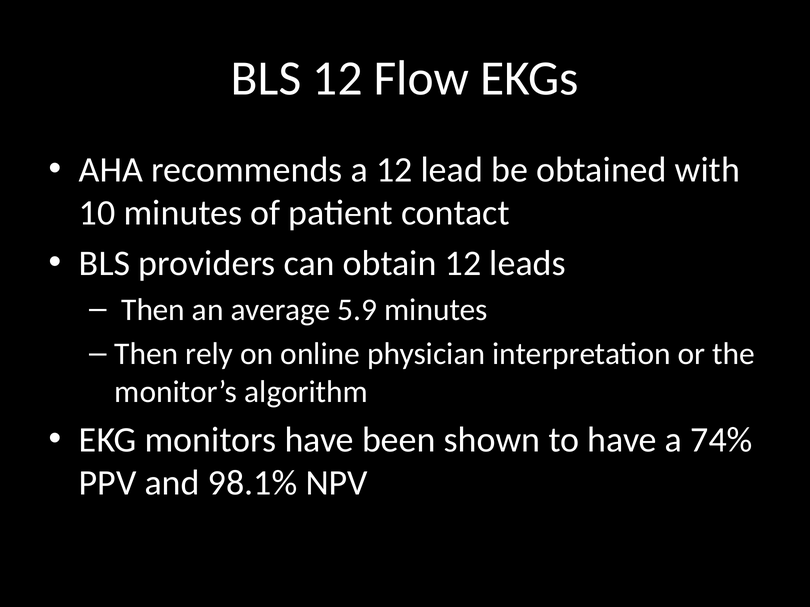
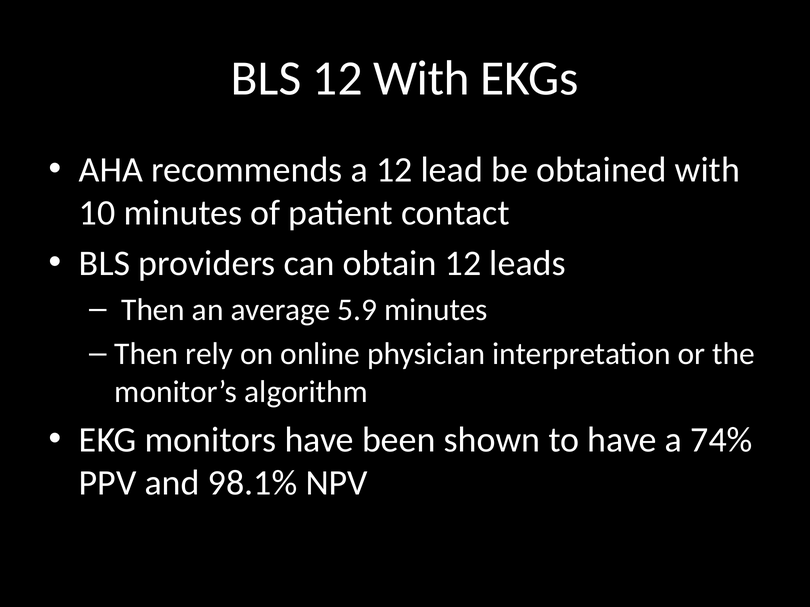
12 Flow: Flow -> With
